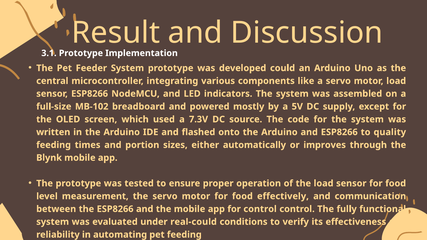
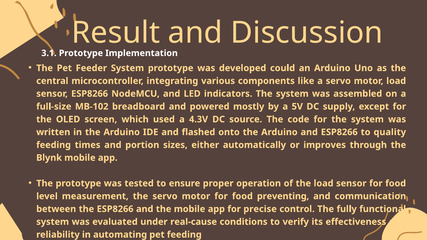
7.3V: 7.3V -> 4.3V
effectively: effectively -> preventing
for control: control -> precise
real-could: real-could -> real-cause
